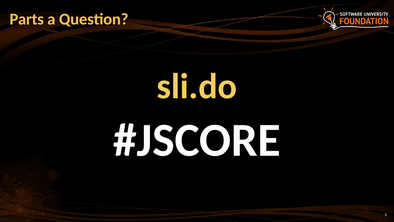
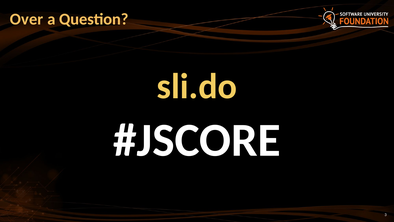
Parts: Parts -> Over
